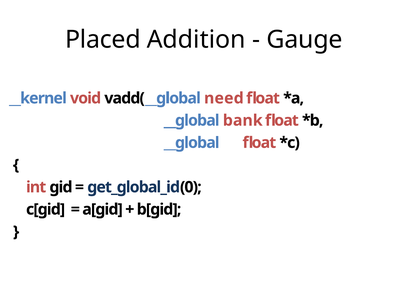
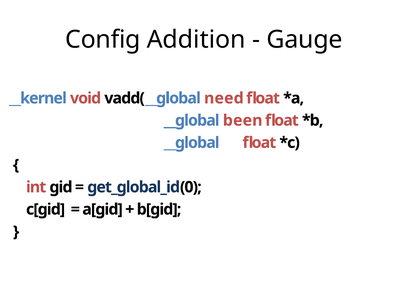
Placed: Placed -> Config
bank: bank -> been
